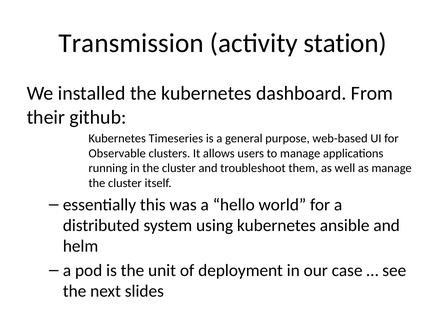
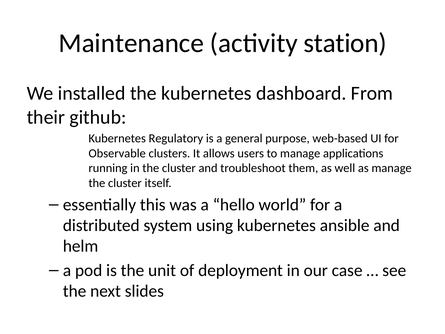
Transmission: Transmission -> Maintenance
Timeseries: Timeseries -> Regulatory
